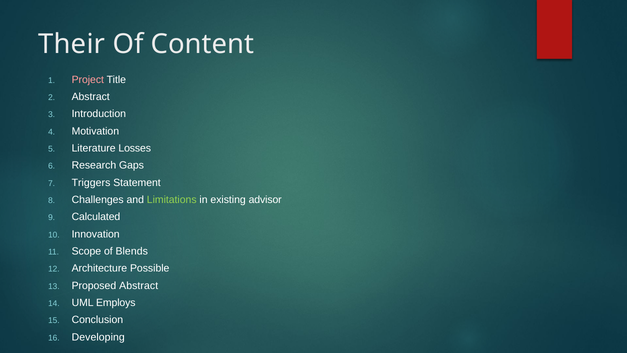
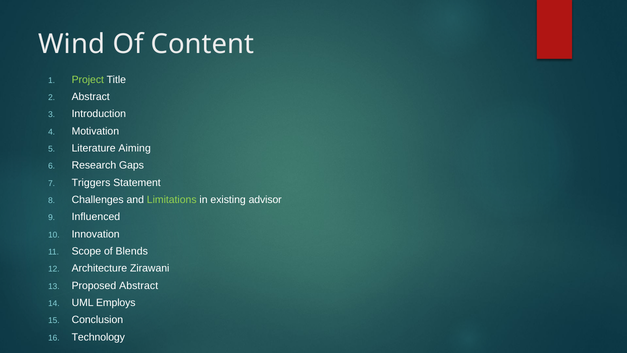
Their: Their -> Wind
Project colour: pink -> light green
Losses: Losses -> Aiming
Calculated: Calculated -> Influenced
Possible: Possible -> Zirawani
Developing: Developing -> Technology
